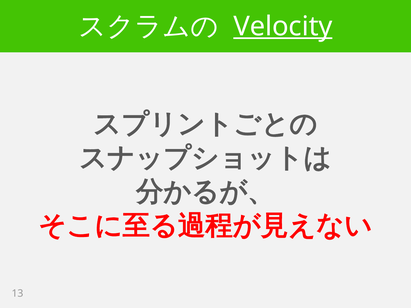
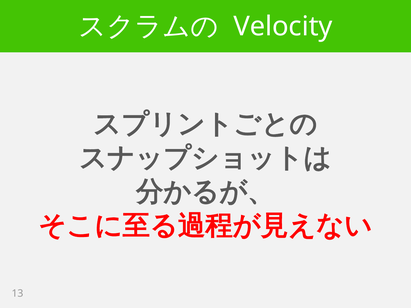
Velocity underline: present -> none
